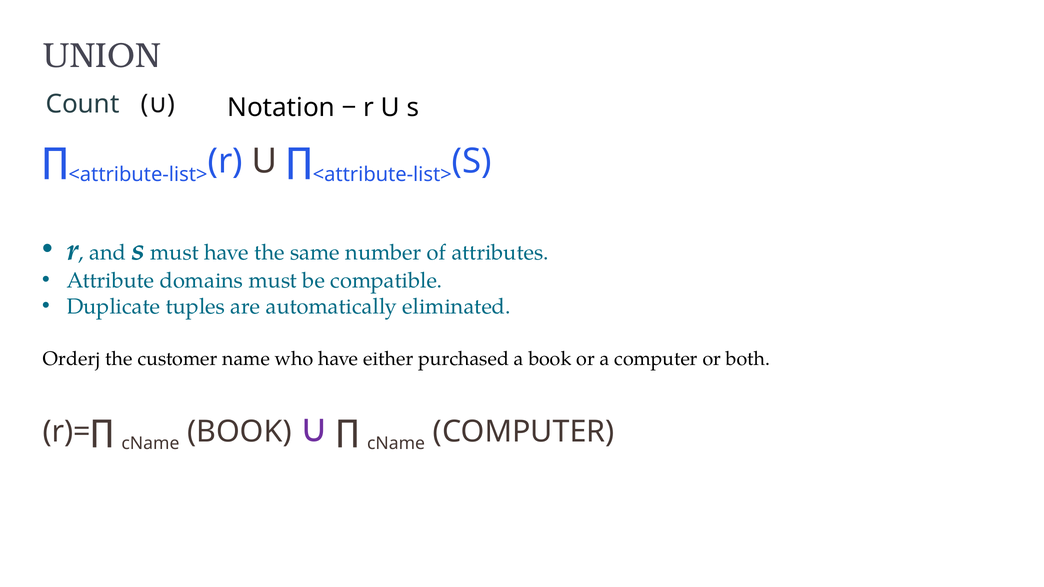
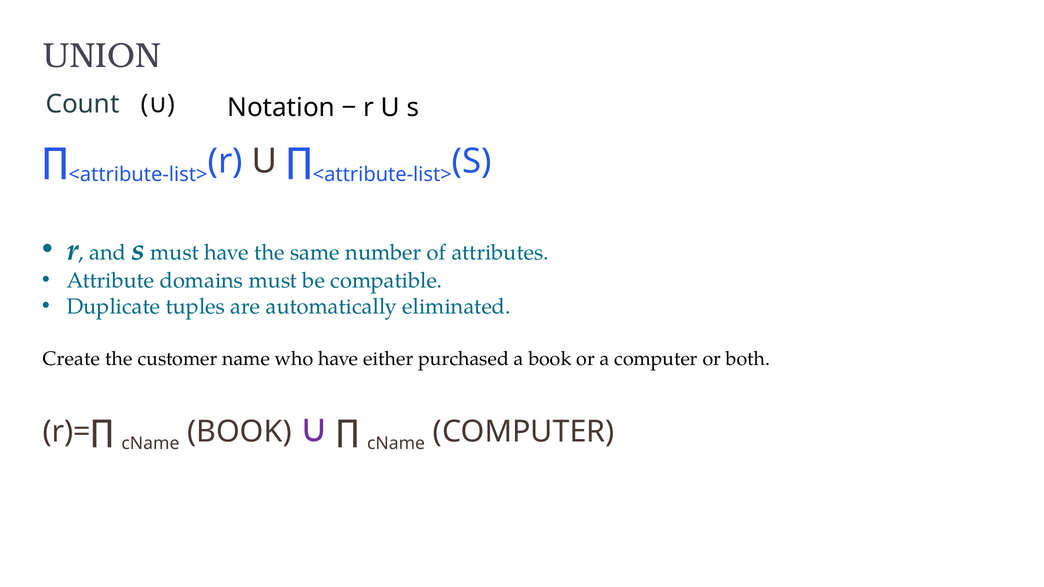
Orderj: Orderj -> Create
